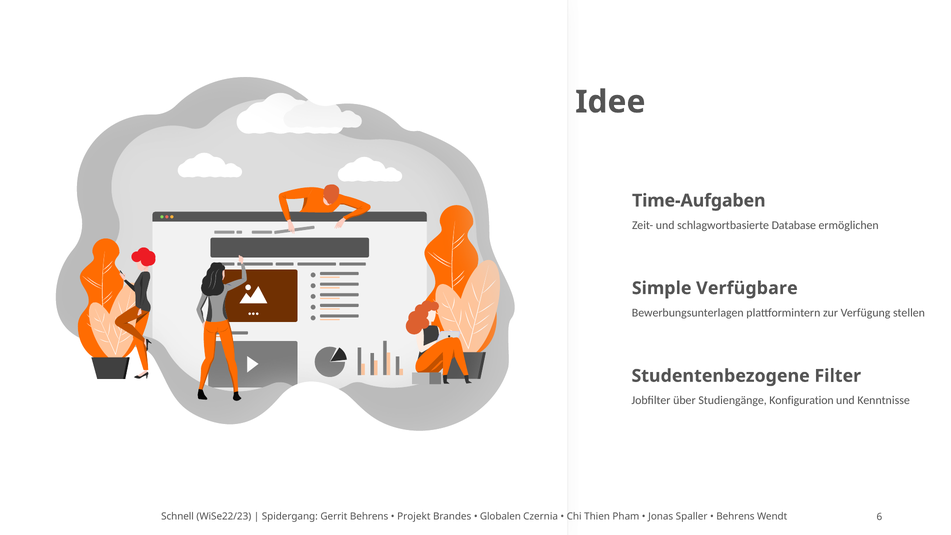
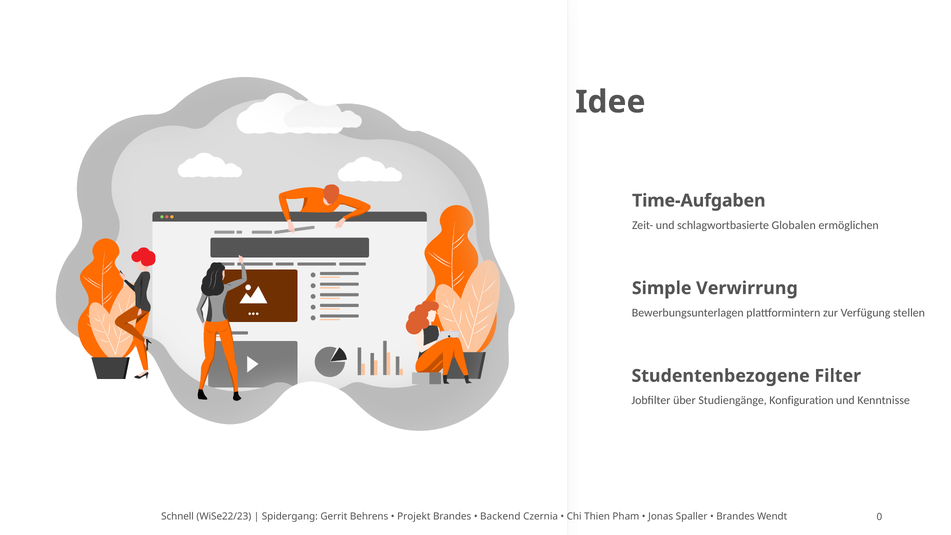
Database: Database -> Globalen
Verfügbare: Verfügbare -> Verwirrung
Globalen: Globalen -> Backend
Behrens at (735, 517): Behrens -> Brandes
6: 6 -> 0
